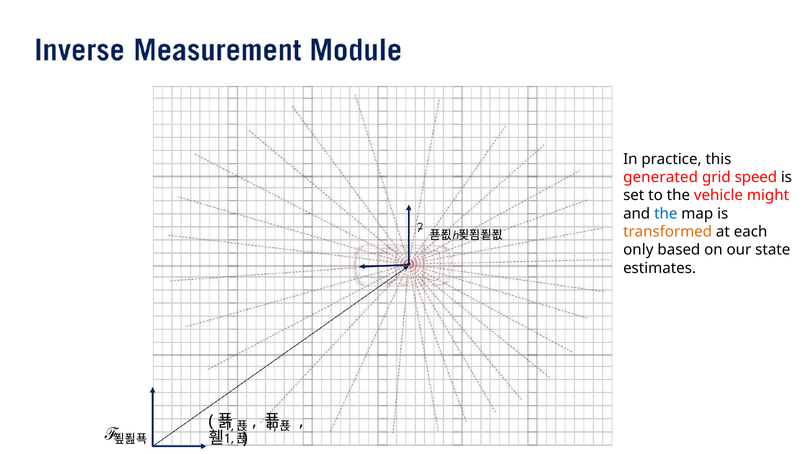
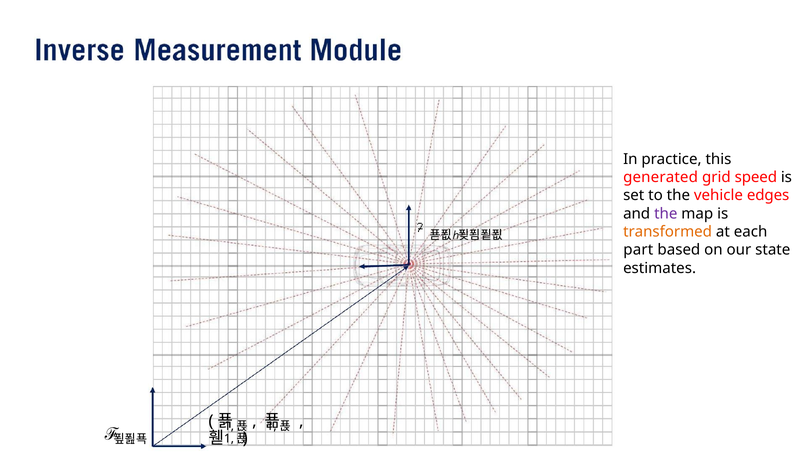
might: might -> edges
the at (666, 213) colour: blue -> purple
only: only -> part
